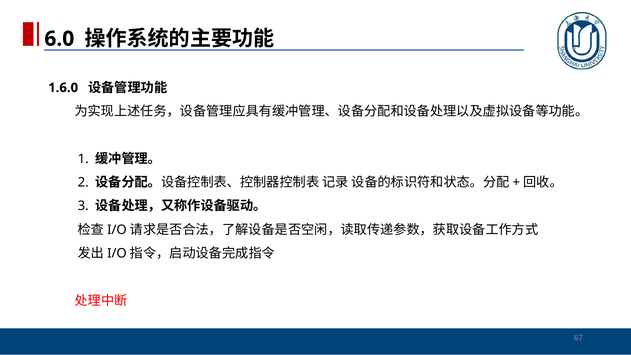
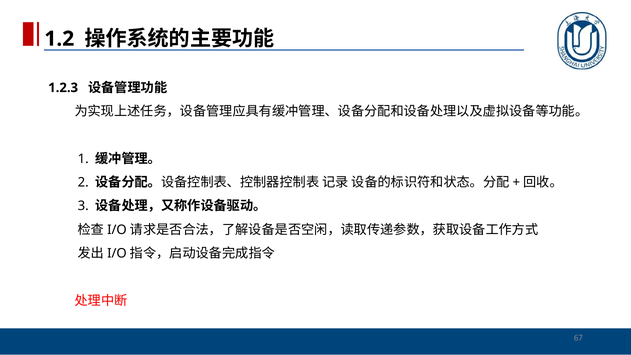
6.0: 6.0 -> 1.2
1.6.0: 1.6.0 -> 1.2.3
